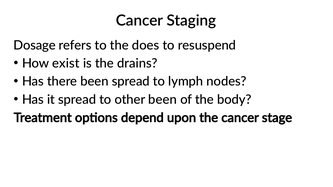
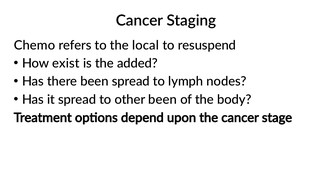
Dosage: Dosage -> Chemo
does: does -> local
drains: drains -> added
